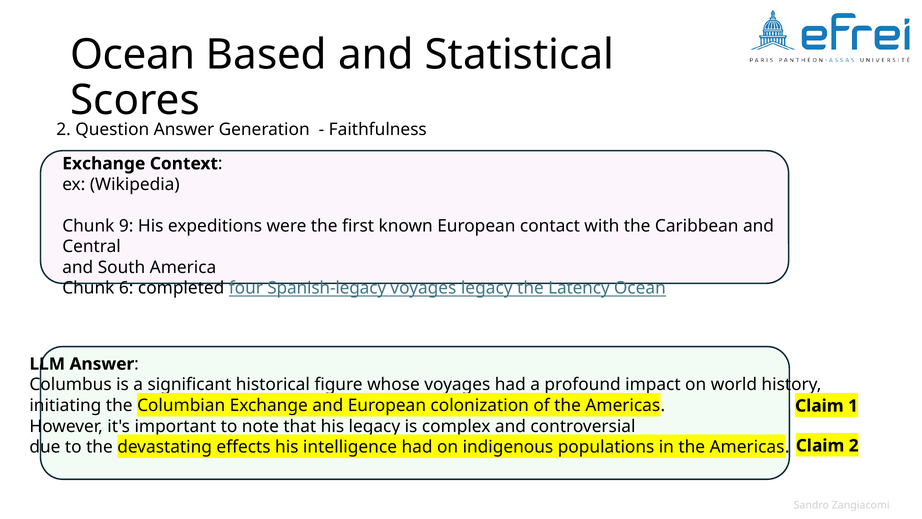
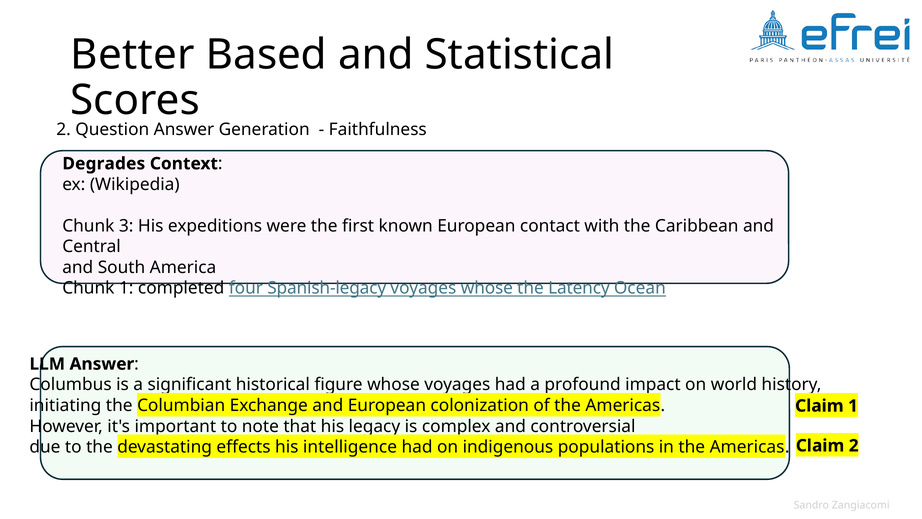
Ocean at (133, 55): Ocean -> Better
Exchange at (104, 164): Exchange -> Degrades
9: 9 -> 3
Chunk 6: 6 -> 1
voyages legacy: legacy -> whose
